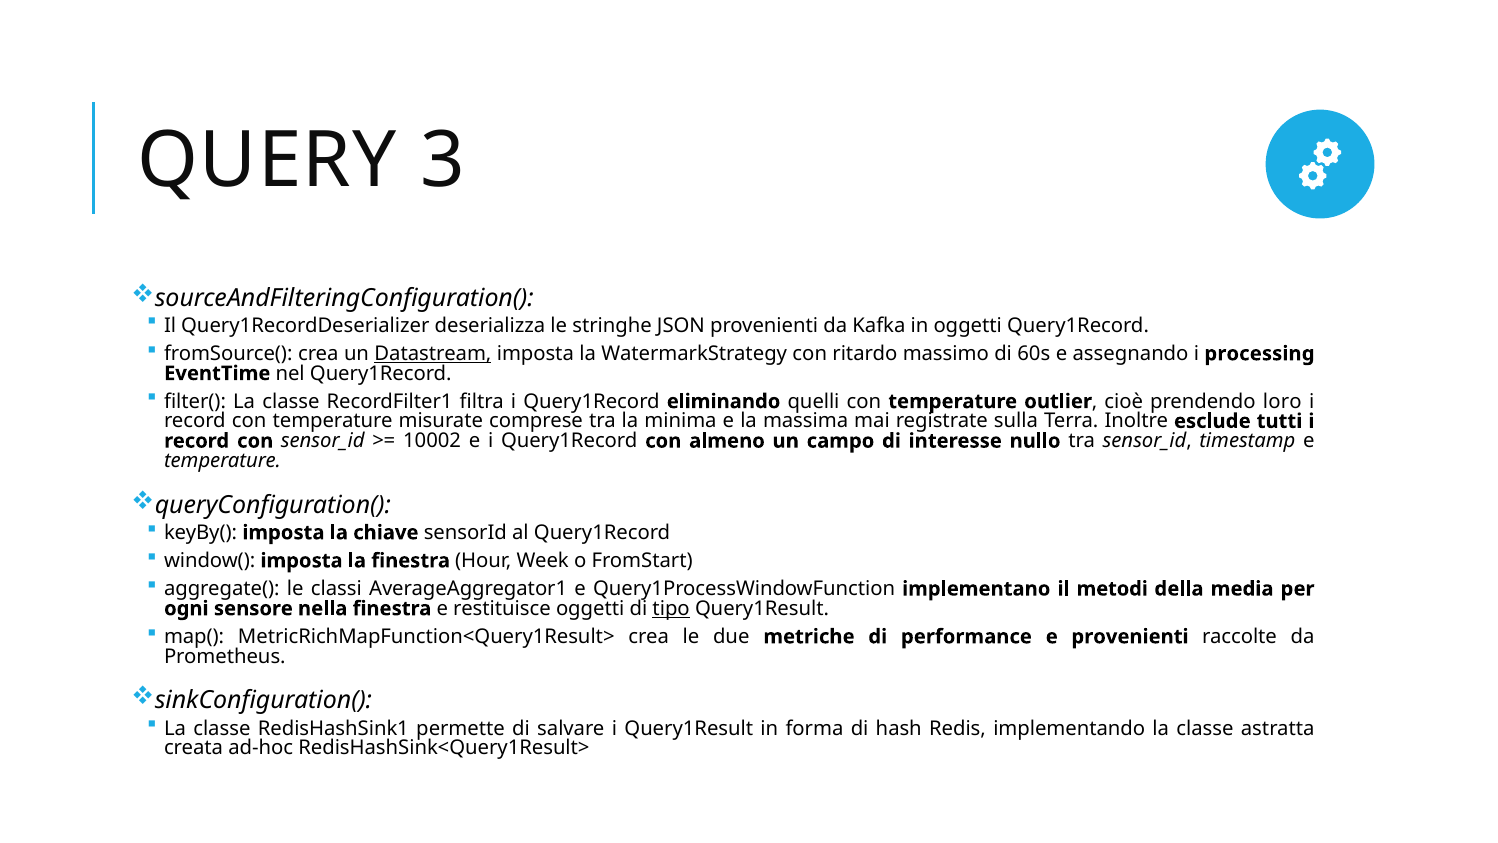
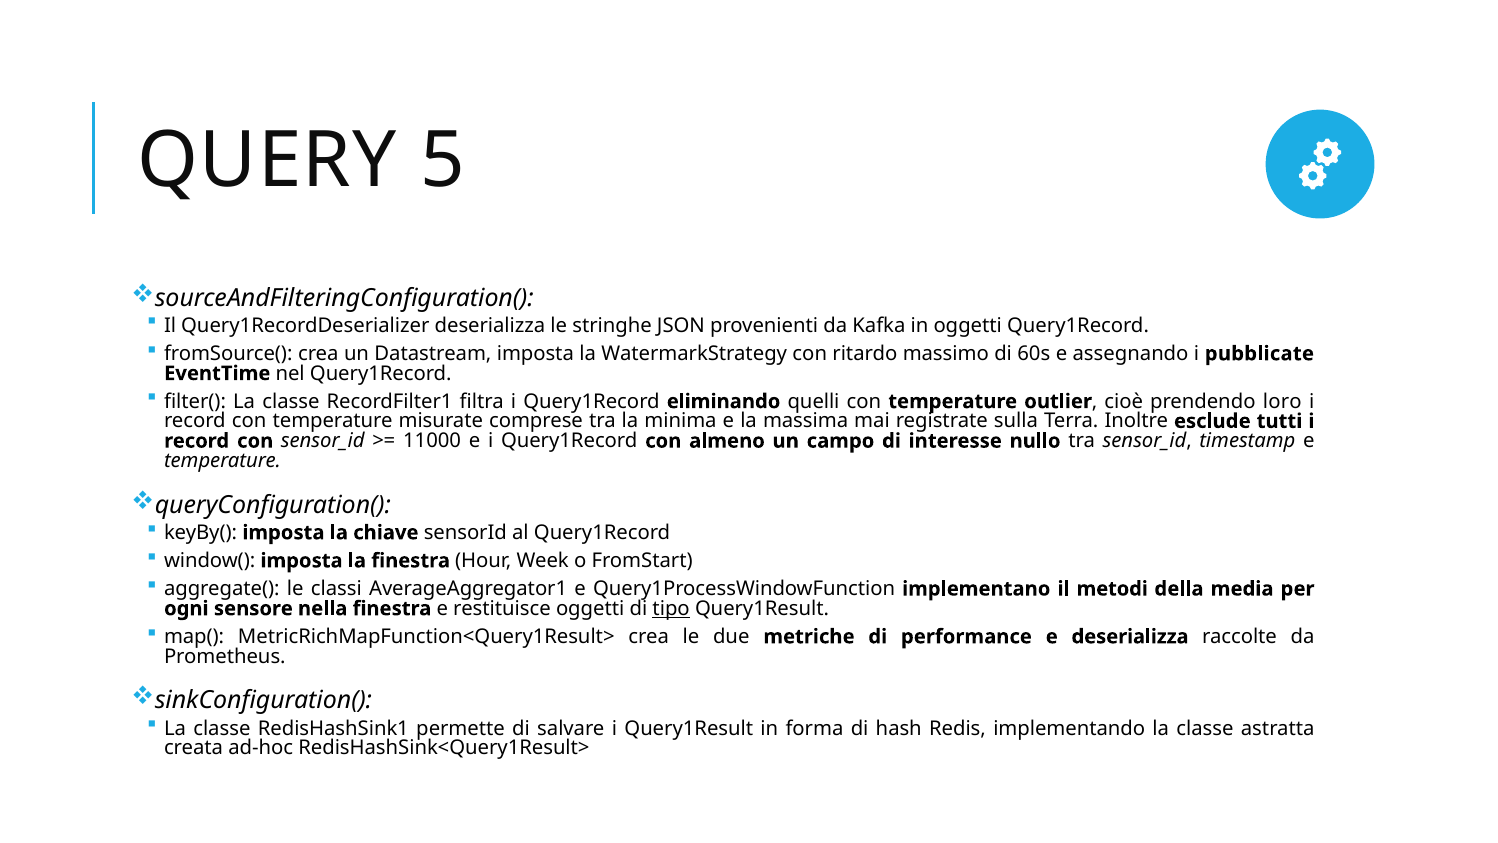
3: 3 -> 5
Datastream underline: present -> none
processing: processing -> pubblicate
10002: 10002 -> 11000
e provenienti: provenienti -> deserializza
